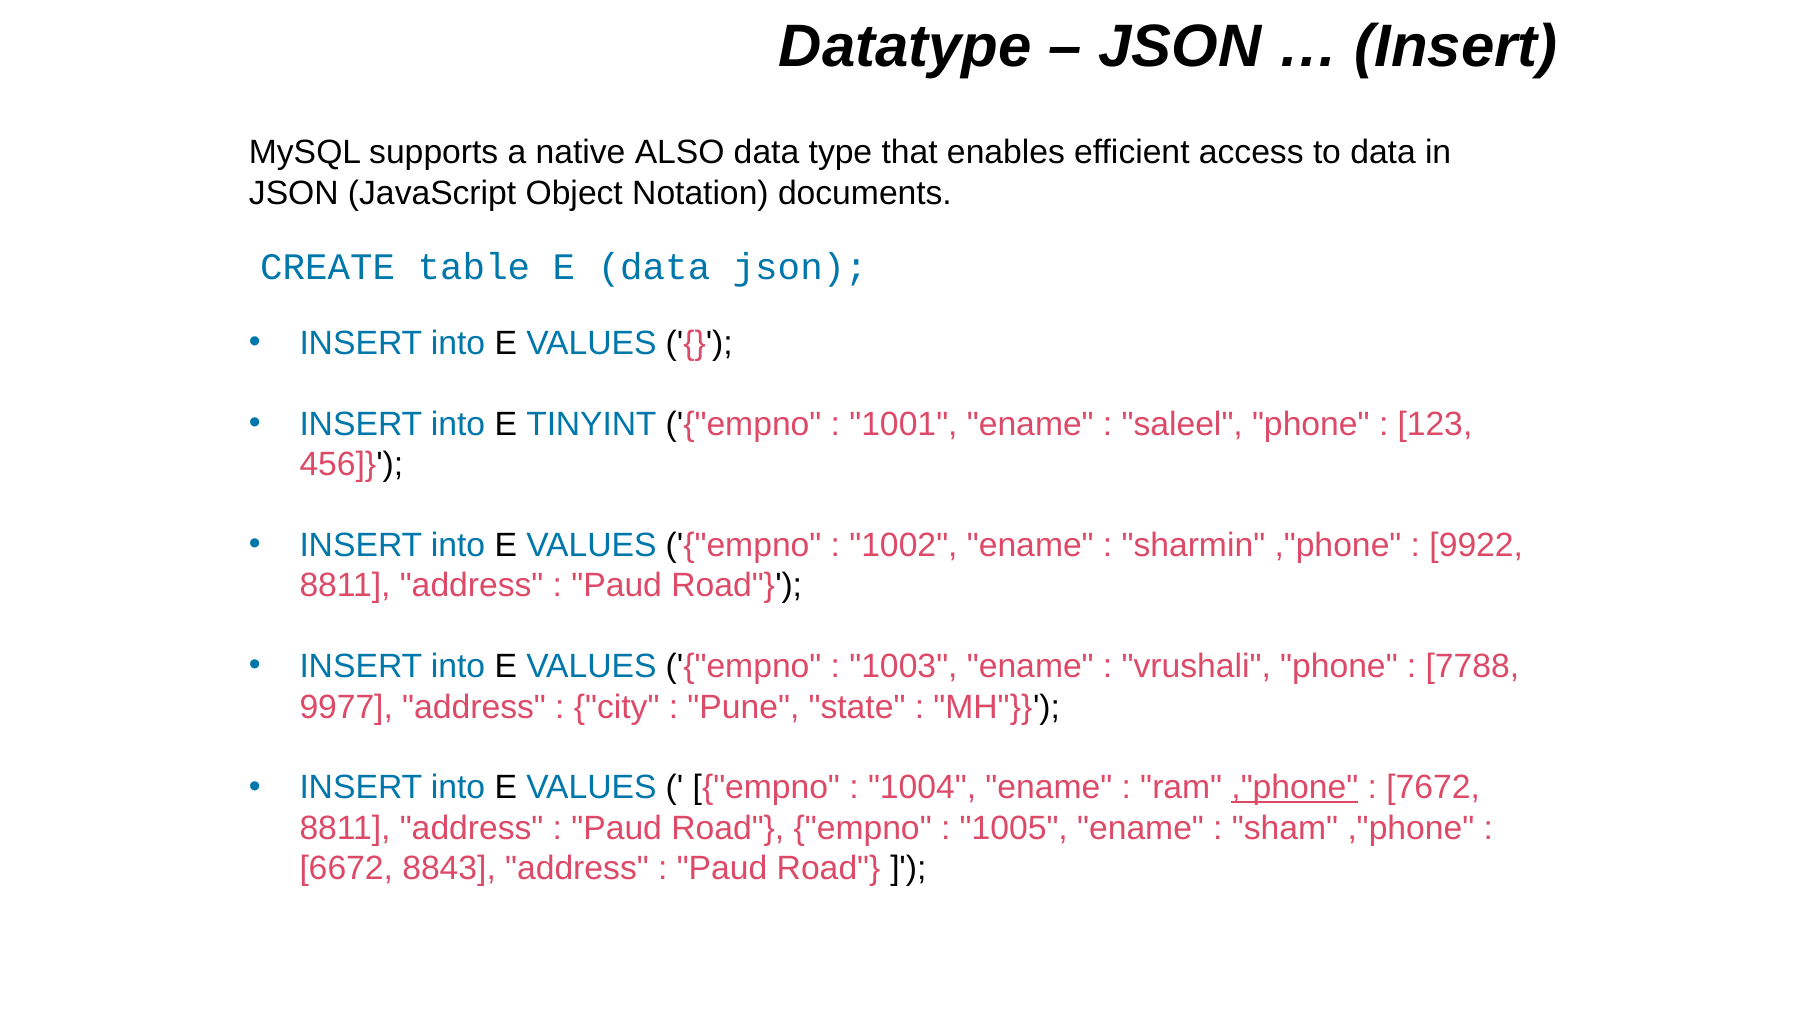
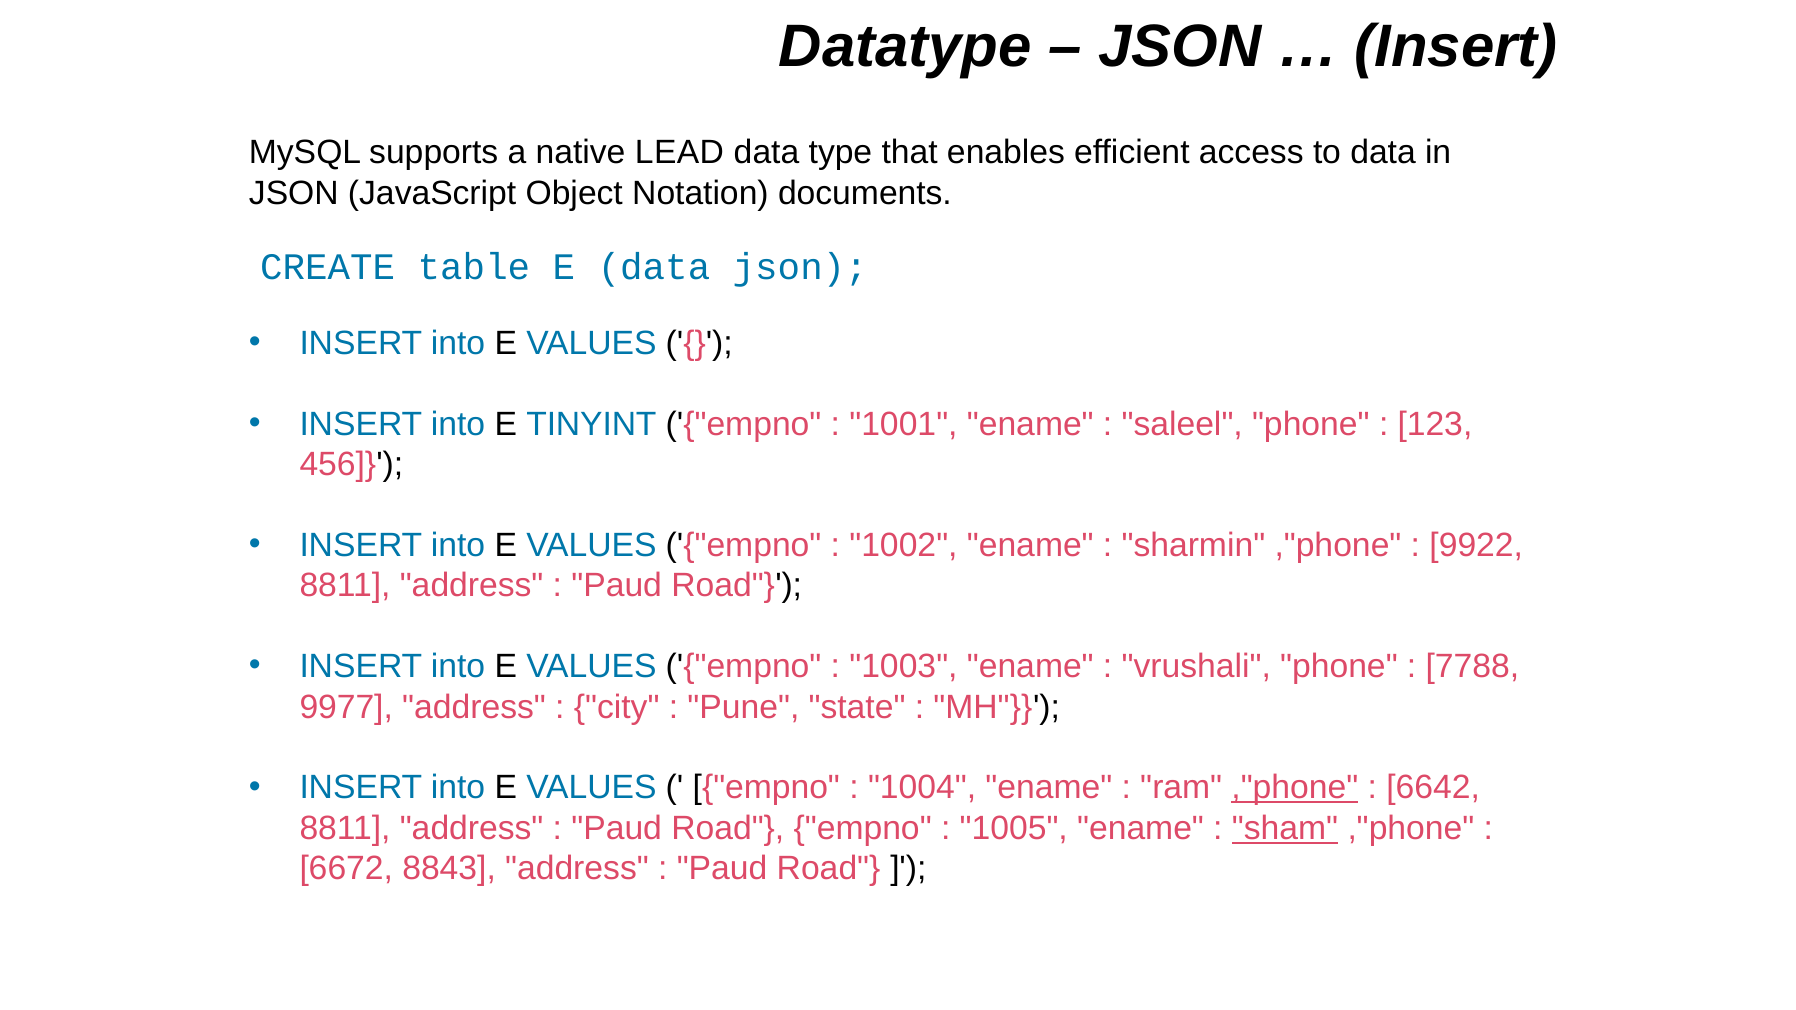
ALSO: ALSO -> LEAD
7672: 7672 -> 6642
sham underline: none -> present
